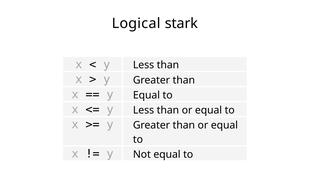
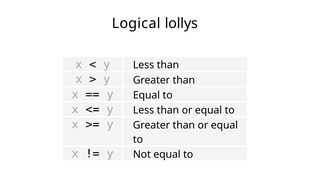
stark: stark -> lollys
